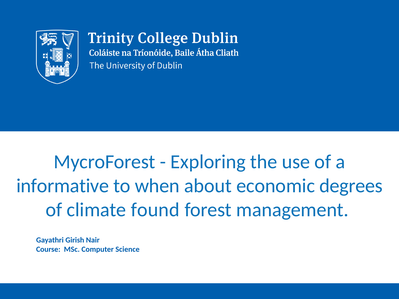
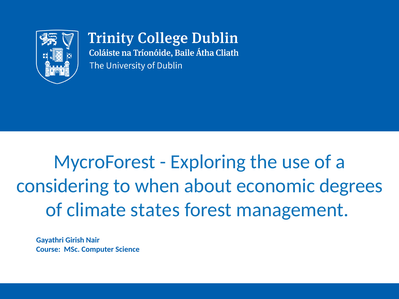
informative: informative -> considering
found: found -> states
